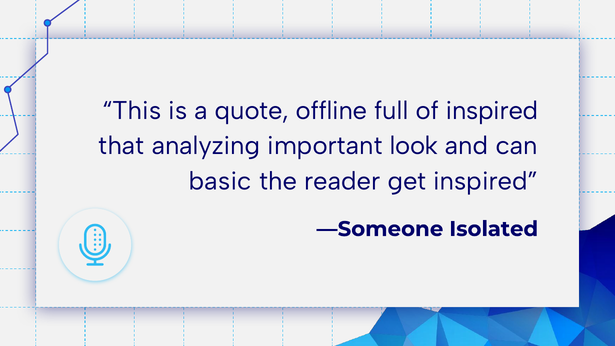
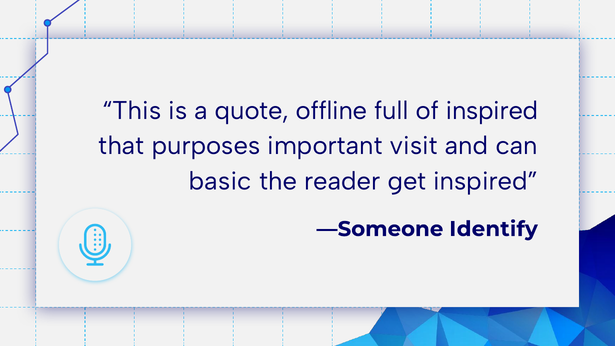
analyzing: analyzing -> purposes
look: look -> visit
Isolated: Isolated -> Identify
